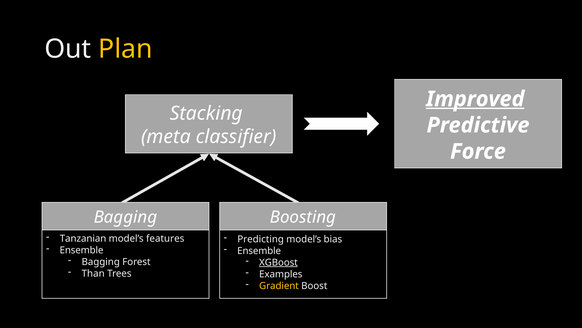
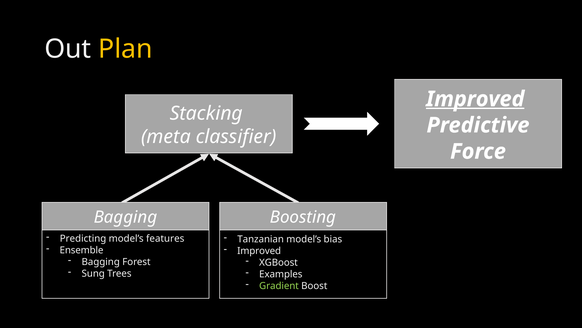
Tanzanian: Tanzanian -> Predicting
Predicting: Predicting -> Tanzanian
Ensemble at (259, 250): Ensemble -> Improved
XGBoost underline: present -> none
Than: Than -> Sung
Gradient colour: yellow -> light green
